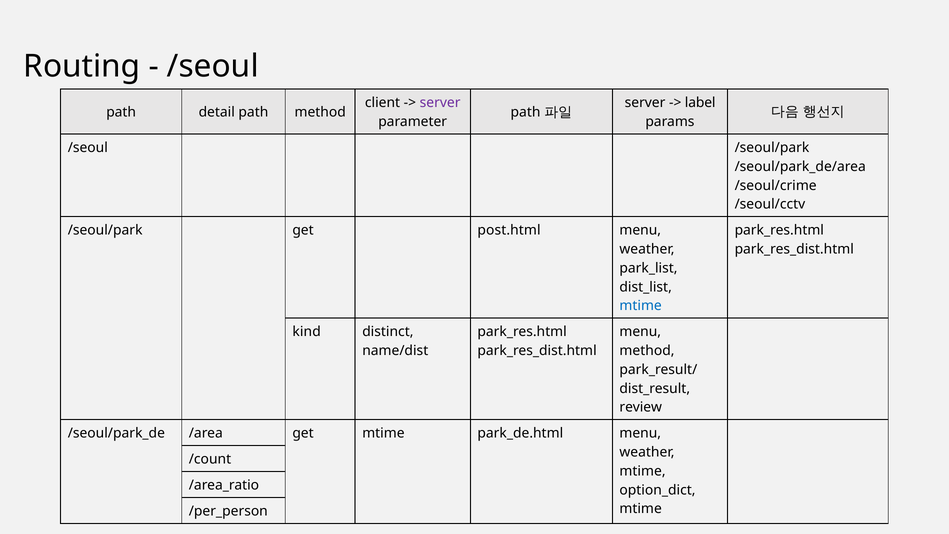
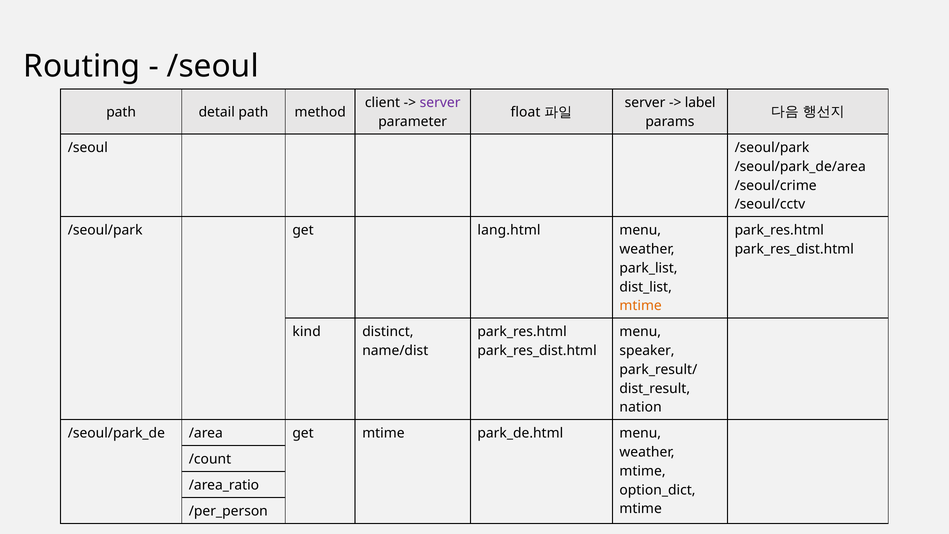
path at (526, 112): path -> float
post.html: post.html -> lang.html
mtime at (641, 306) colour: blue -> orange
method at (647, 351): method -> speaker
review: review -> nation
